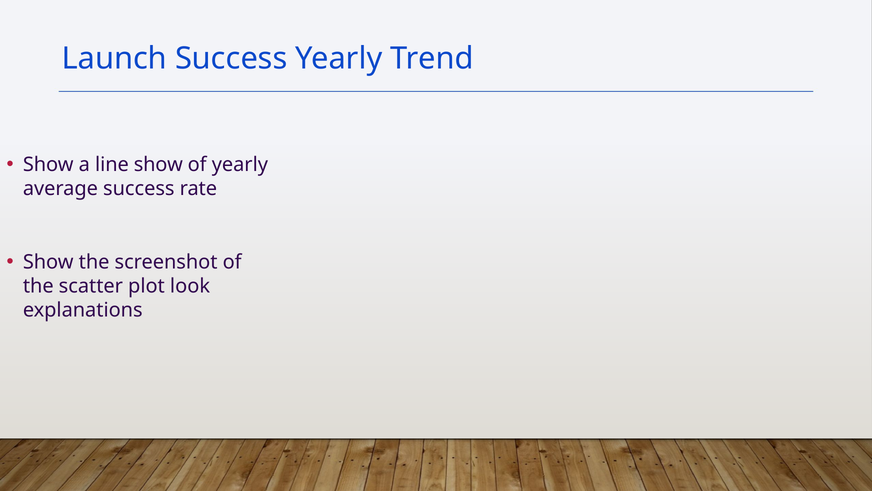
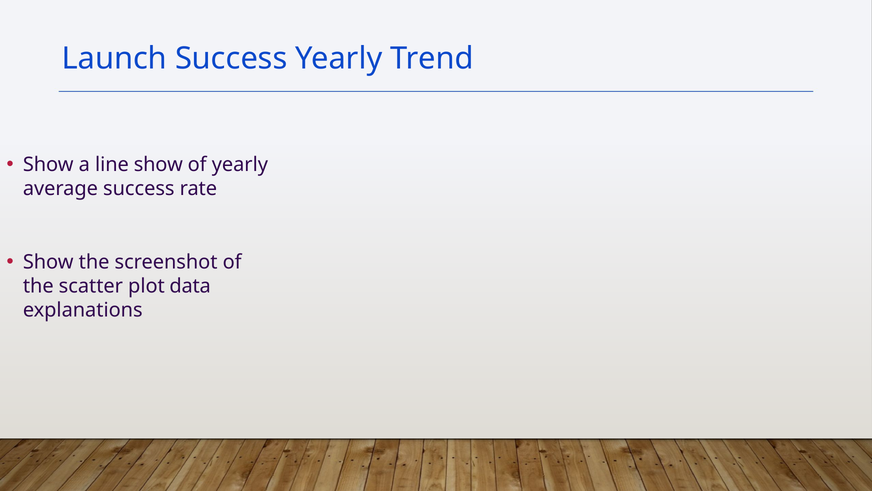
look: look -> data
